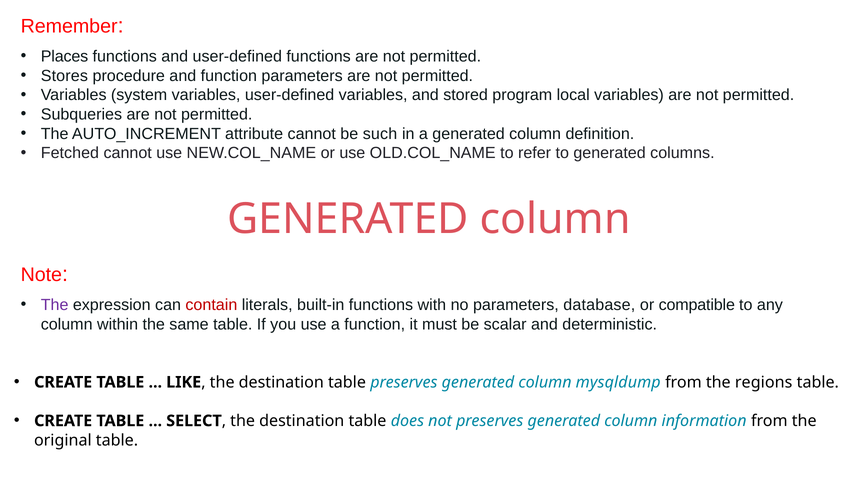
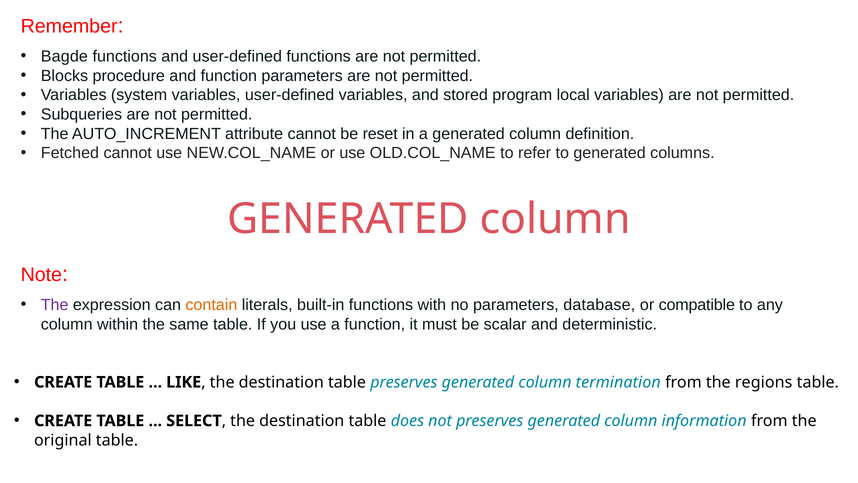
Places: Places -> Bagde
Stores: Stores -> Blocks
such: such -> reset
contain colour: red -> orange
mysqldump: mysqldump -> termination
